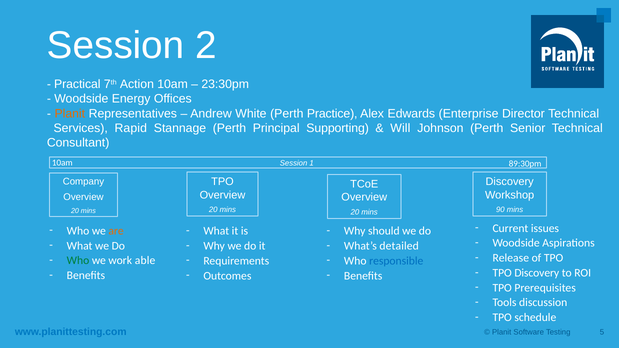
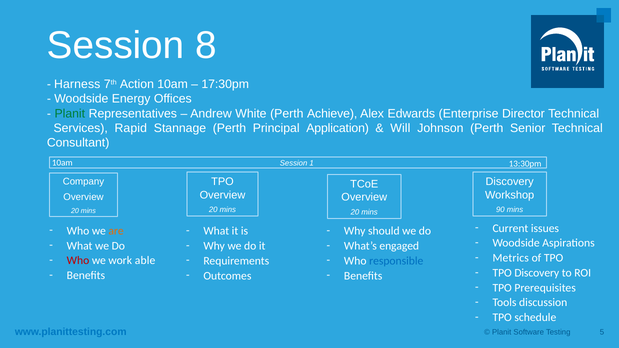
2: 2 -> 8
Practical: Practical -> Harness
23:30pm: 23:30pm -> 17:30pm
Planit at (70, 114) colour: orange -> green
Practice: Practice -> Achieve
Supporting: Supporting -> Application
89:30pm: 89:30pm -> 13:30pm
detailed: detailed -> engaged
Release: Release -> Metrics
Who at (78, 261) colour: green -> red
